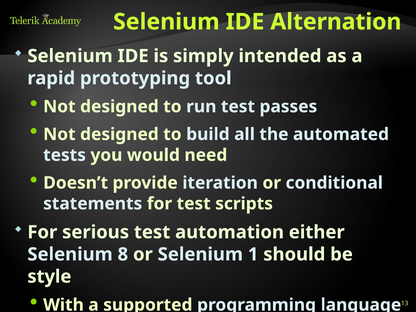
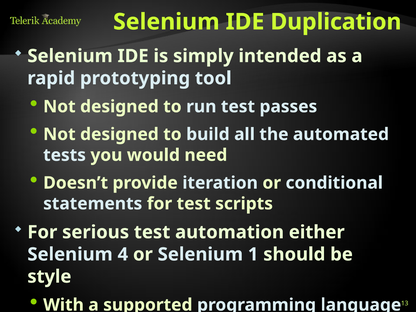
Alternation: Alternation -> Duplication
8: 8 -> 4
